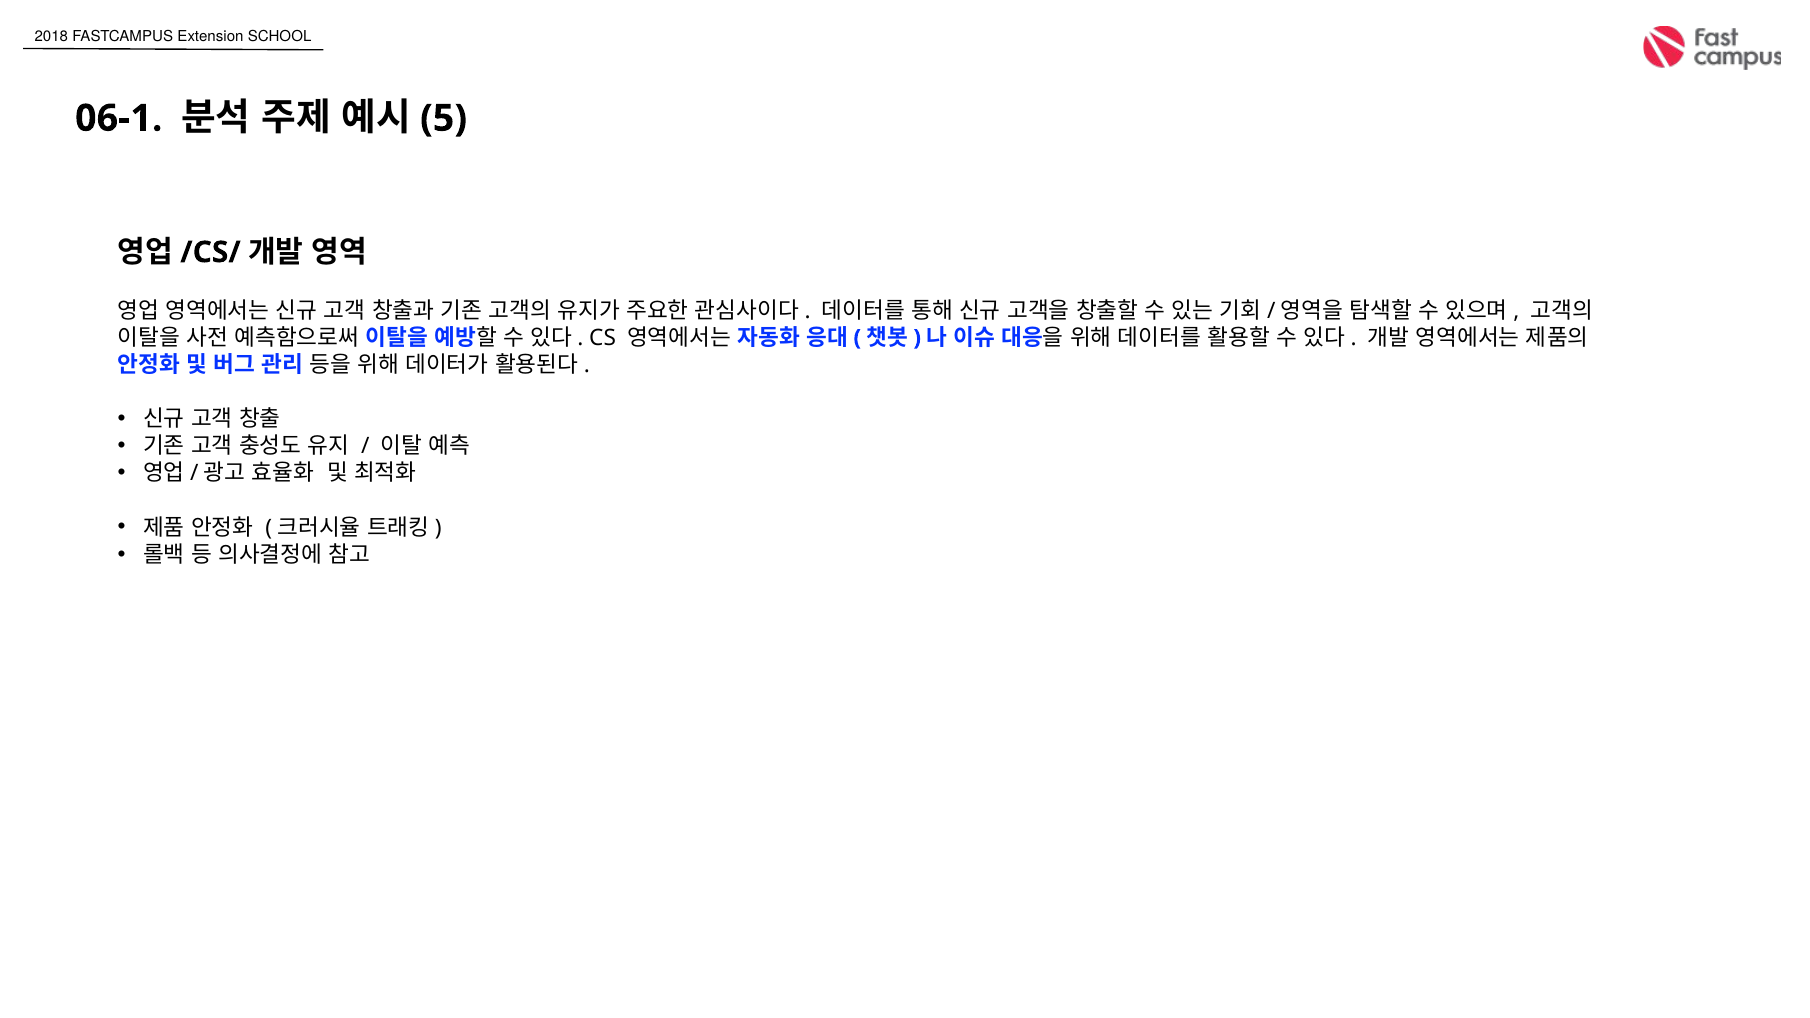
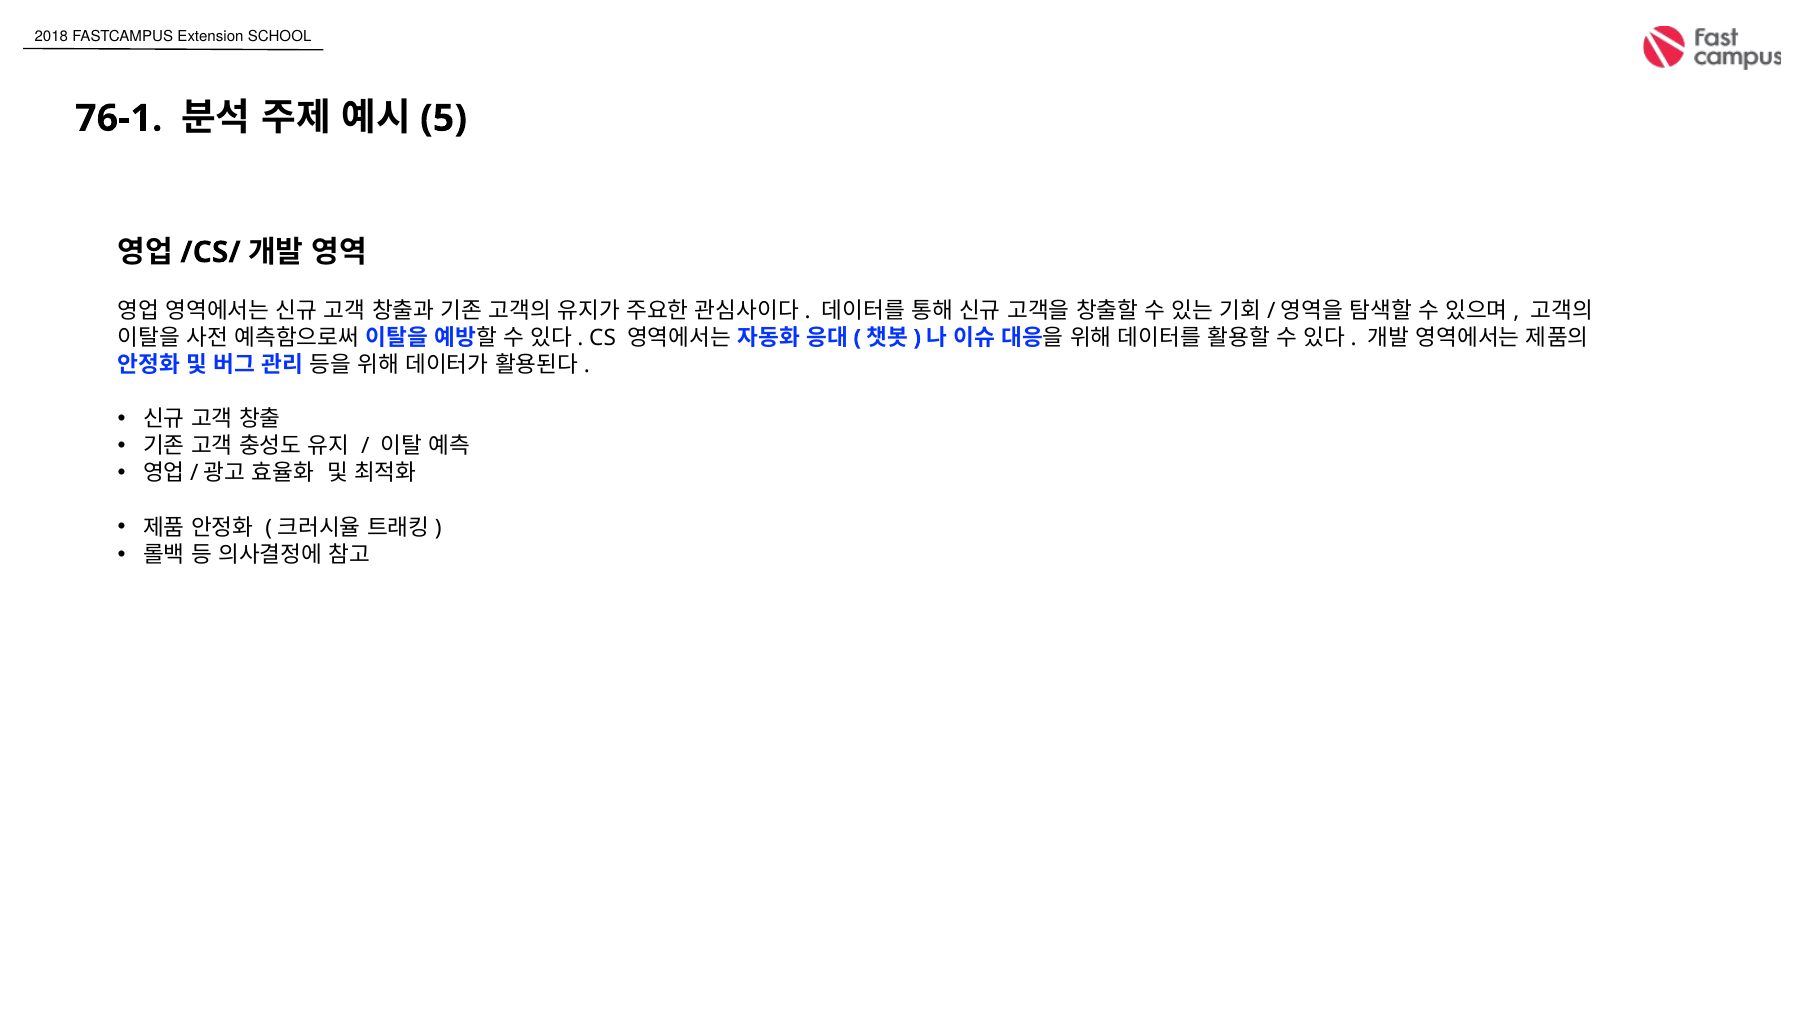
06-1: 06-1 -> 76-1
